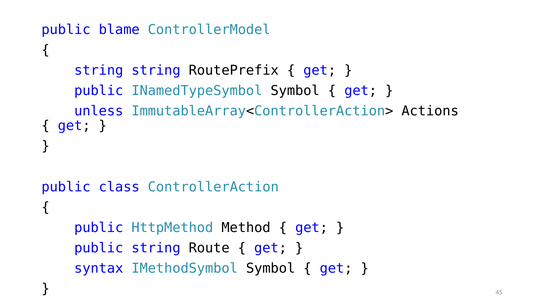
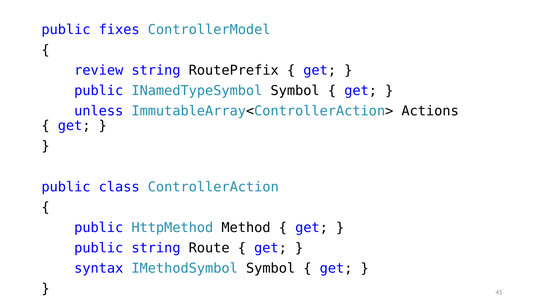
blame: blame -> fixes
string at (99, 70): string -> review
